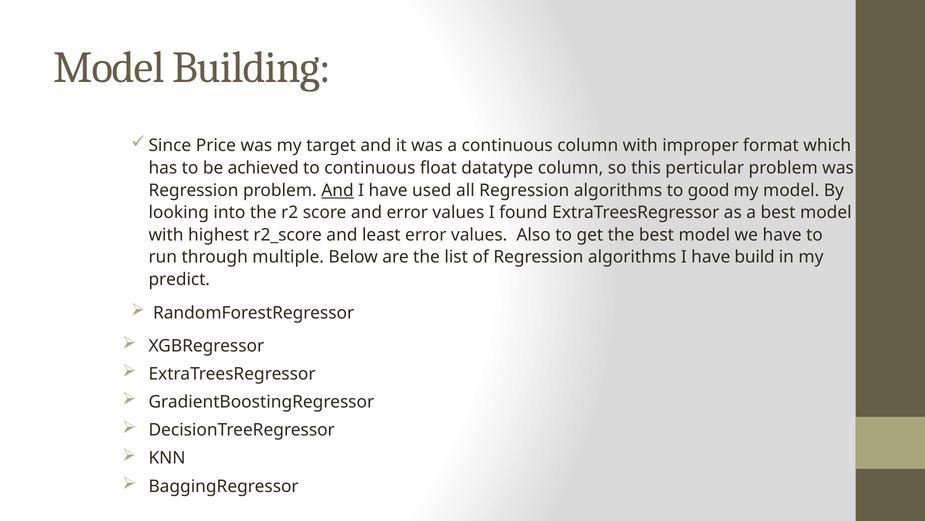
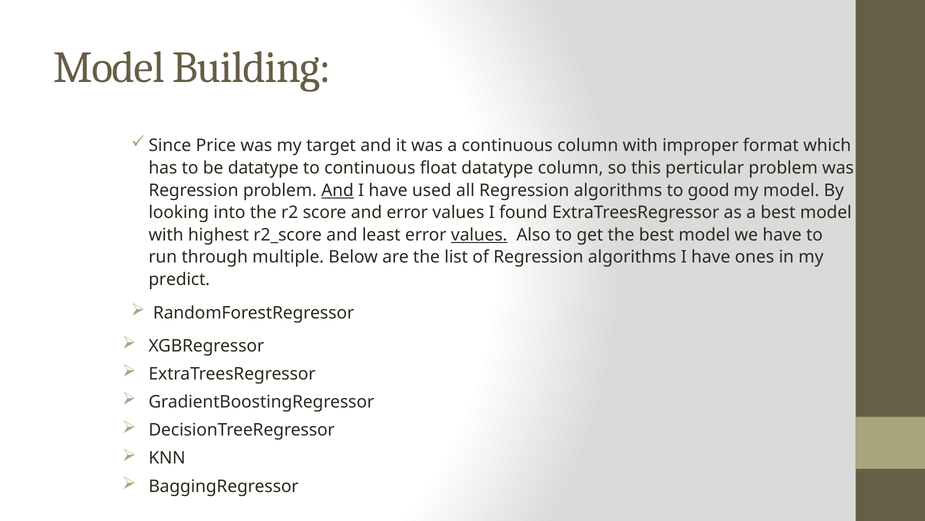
be achieved: achieved -> datatype
values at (479, 235) underline: none -> present
build: build -> ones
